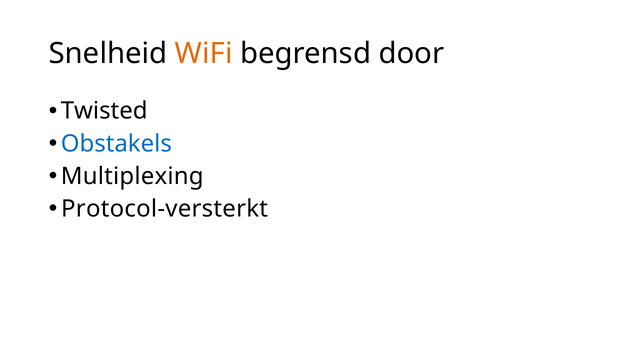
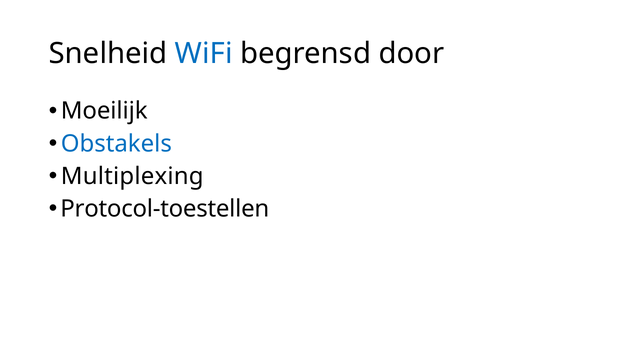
WiFi colour: orange -> blue
Twisted: Twisted -> Moeilijk
Protocol-versterkt: Protocol-versterkt -> Protocol-toestellen
